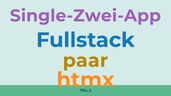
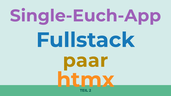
Single-Zwei-App: Single-Zwei-App -> Single-Euch-App
